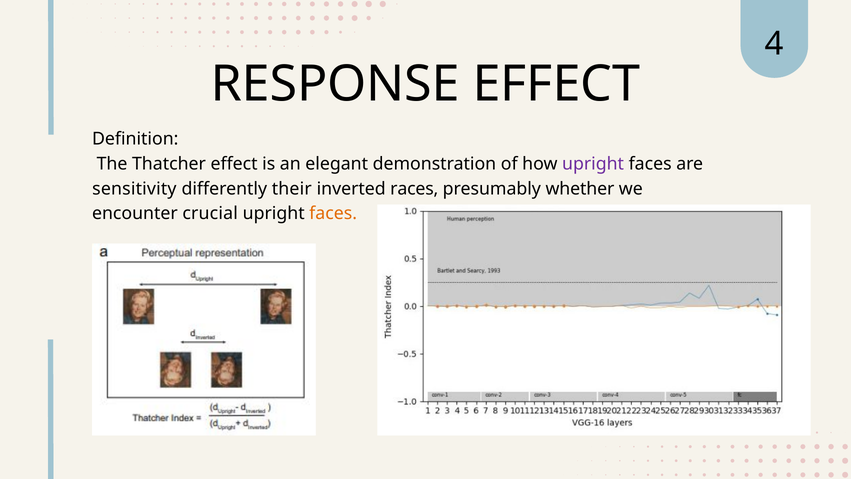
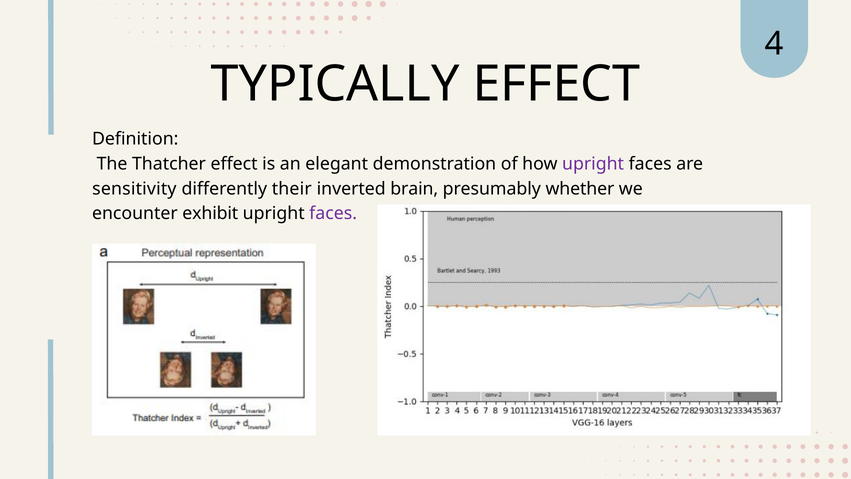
RESPONSE: RESPONSE -> TYPICALLY
races: races -> brain
crucial: crucial -> exhibit
faces at (333, 213) colour: orange -> purple
